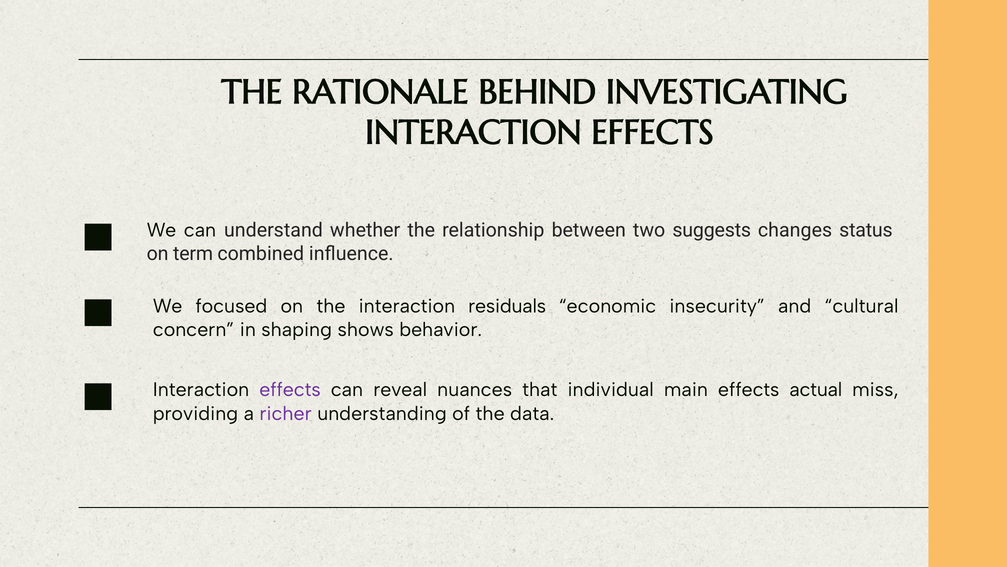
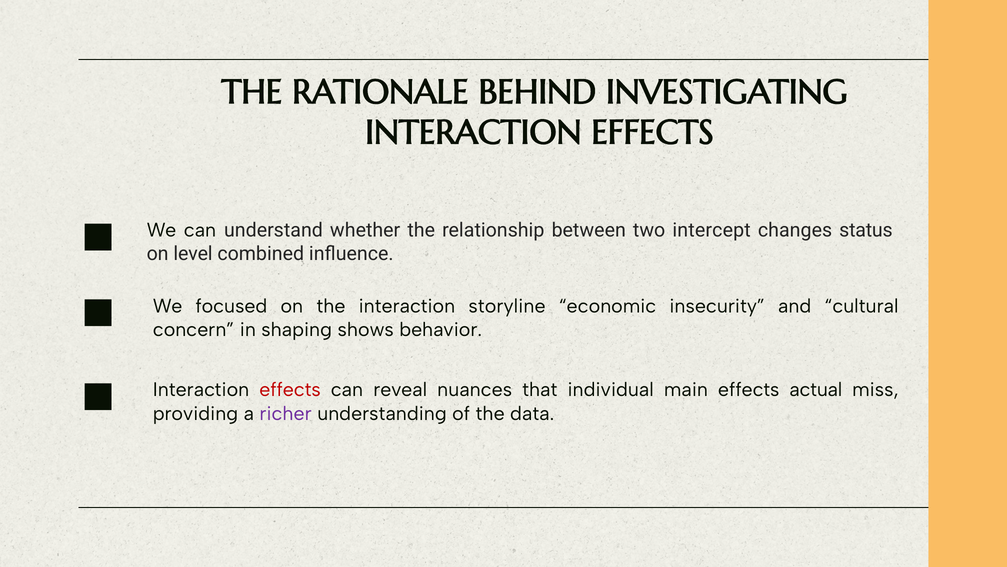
suggests: suggests -> intercept
term: term -> level
residuals: residuals -> storyline
effects at (290, 390) colour: purple -> red
